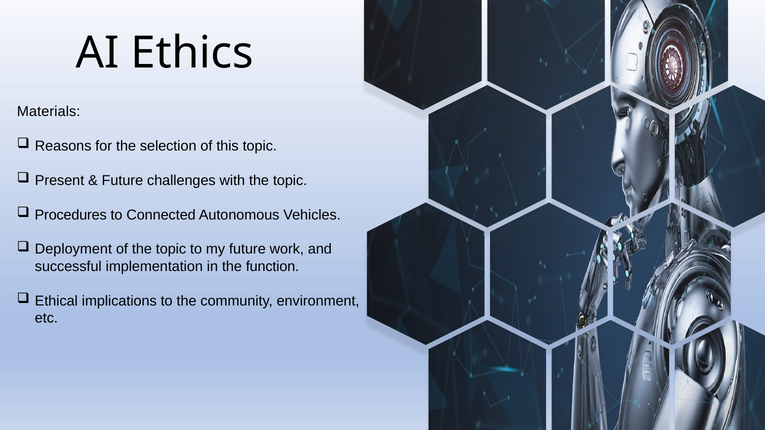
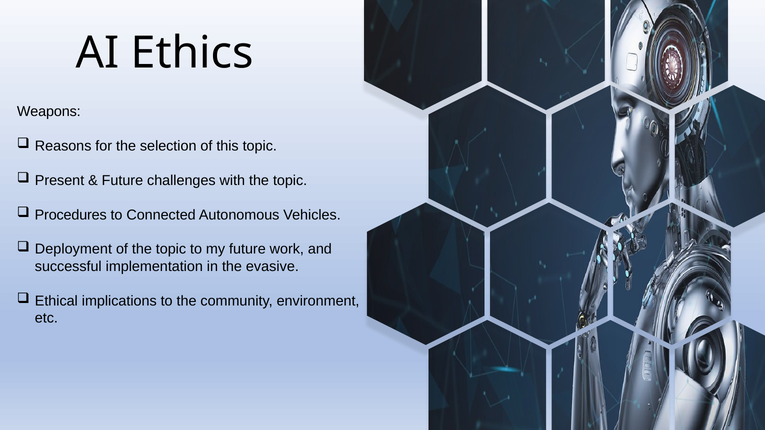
Materials: Materials -> Weapons
function: function -> evasive
